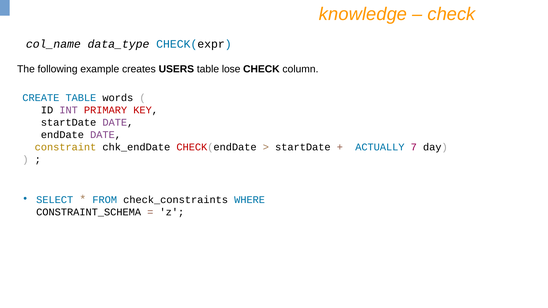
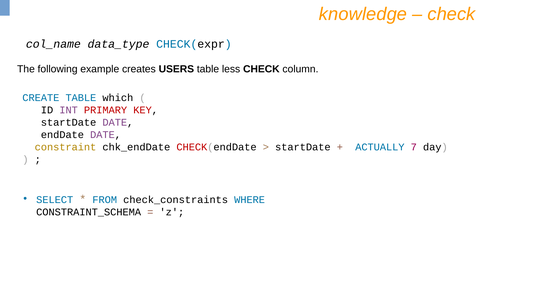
lose: lose -> less
words: words -> which
